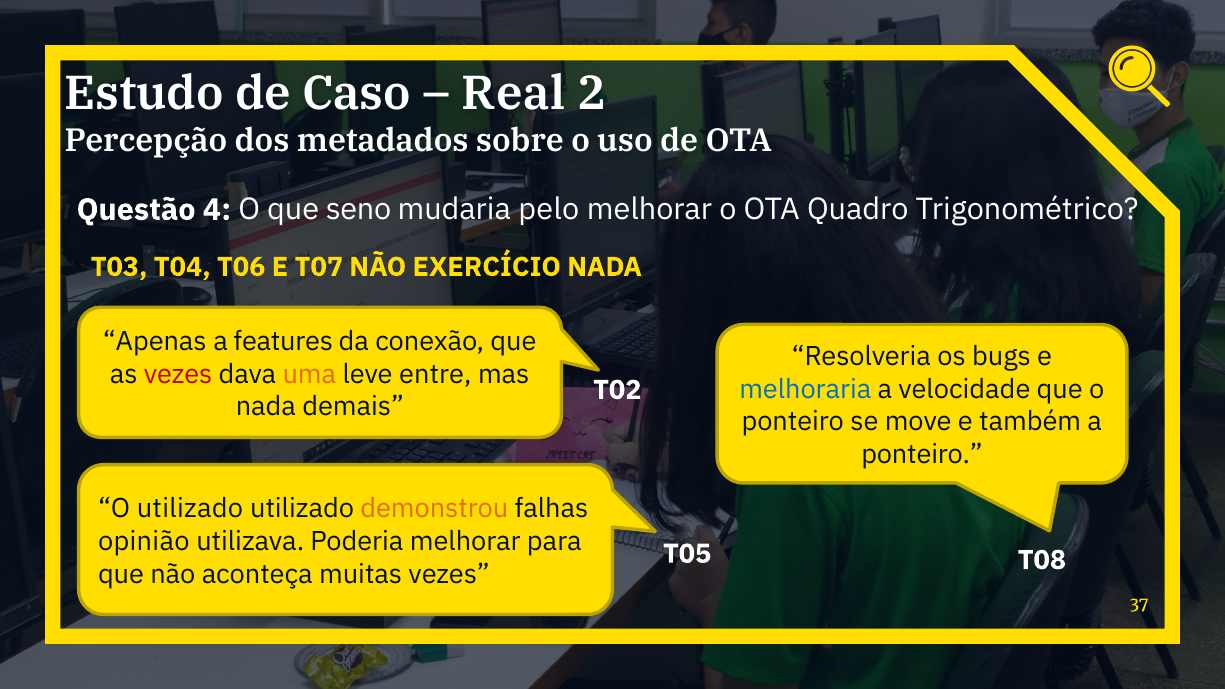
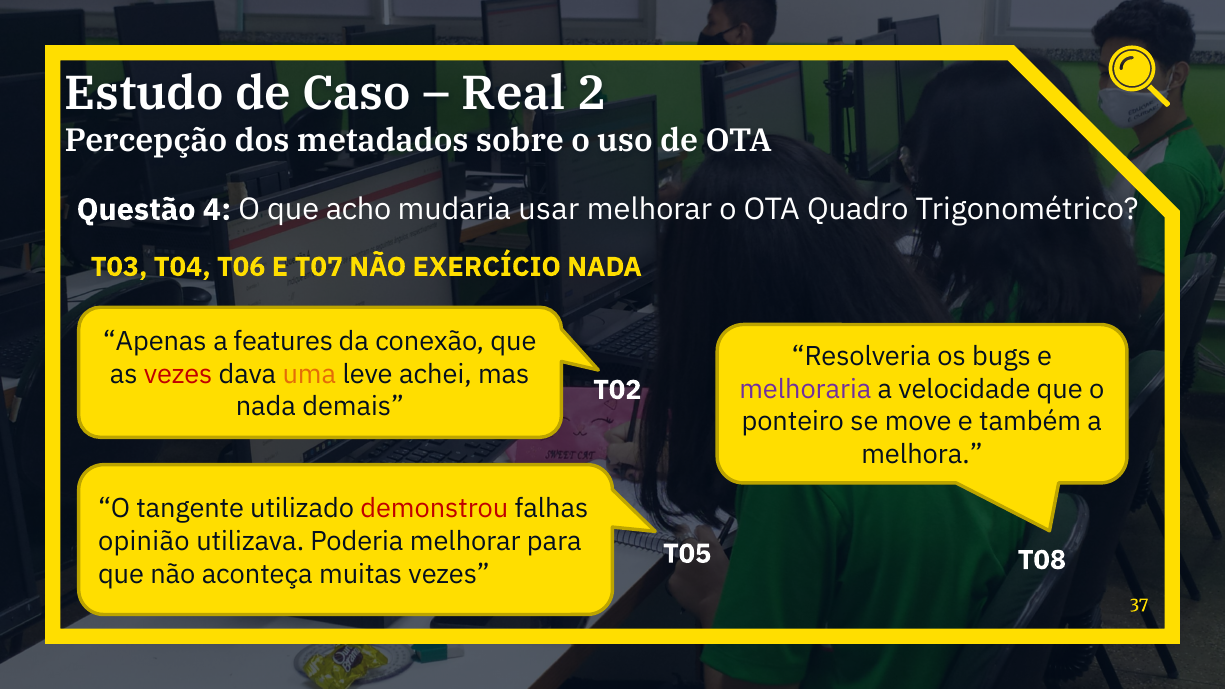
seno: seno -> acho
pelo: pelo -> usar
entre: entre -> achei
melhoraria colour: blue -> purple
ponteiro at (922, 455): ponteiro -> melhora
O utilizado: utilizado -> tangente
demonstrou colour: orange -> red
